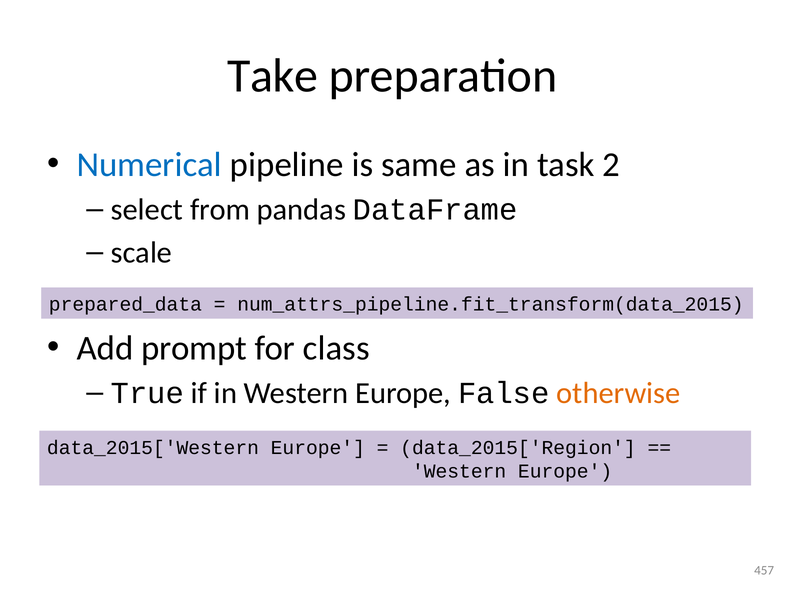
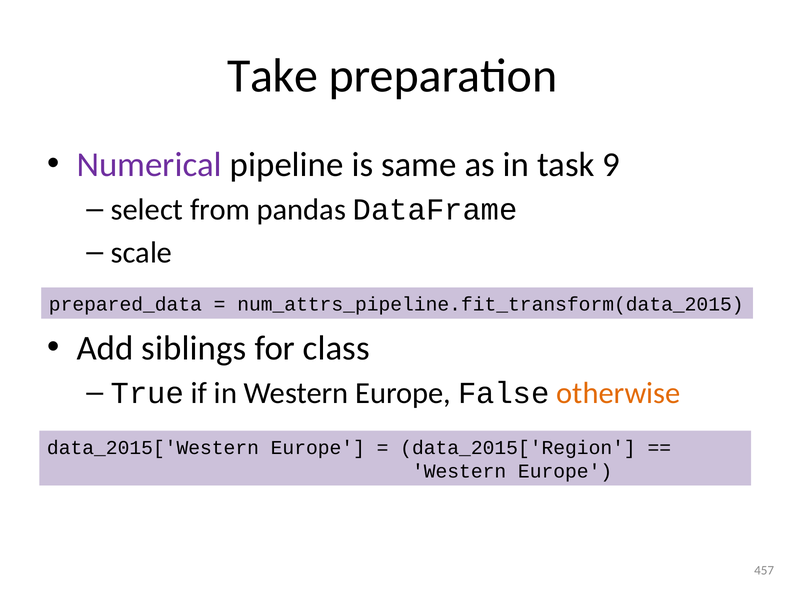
Numerical colour: blue -> purple
2: 2 -> 9
prompt: prompt -> siblings
